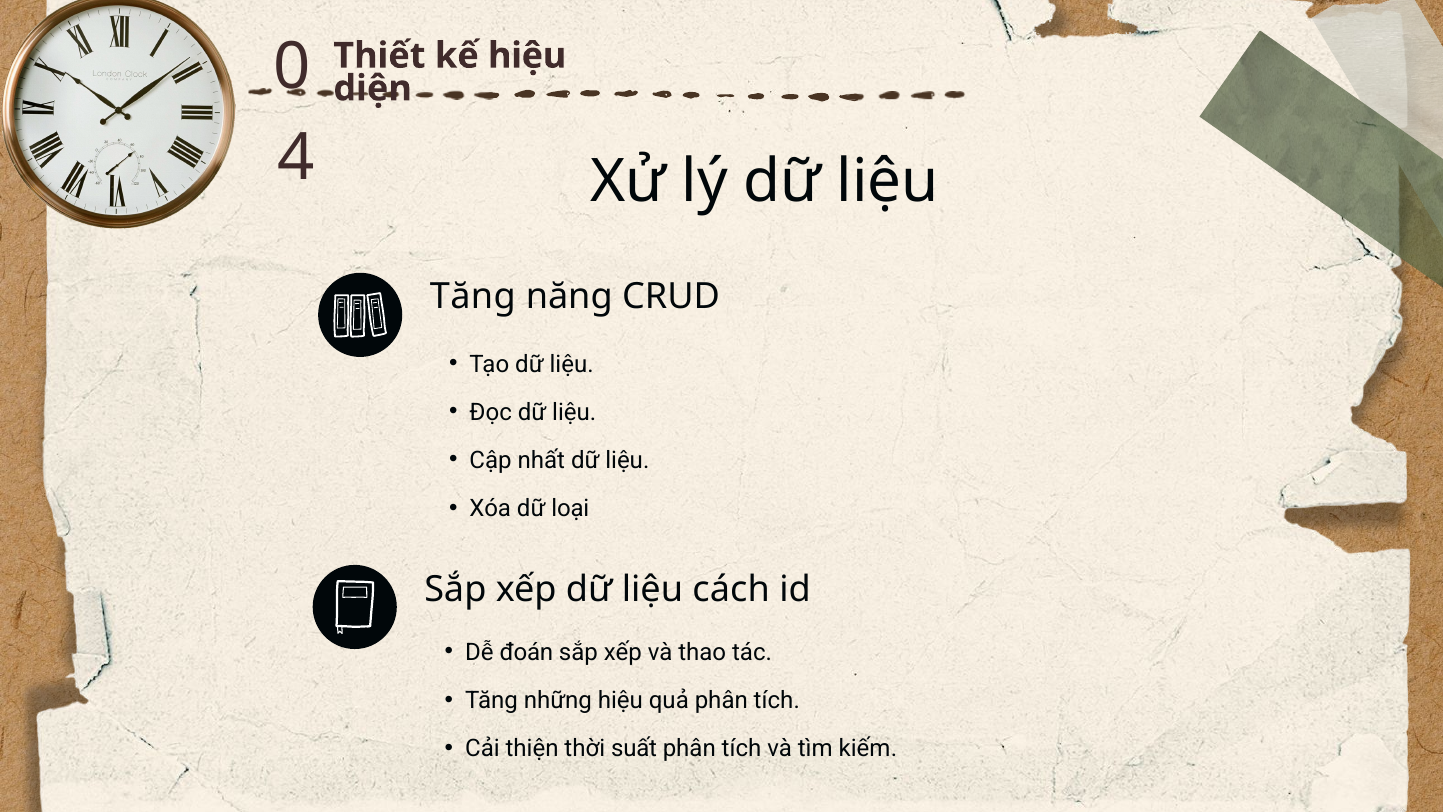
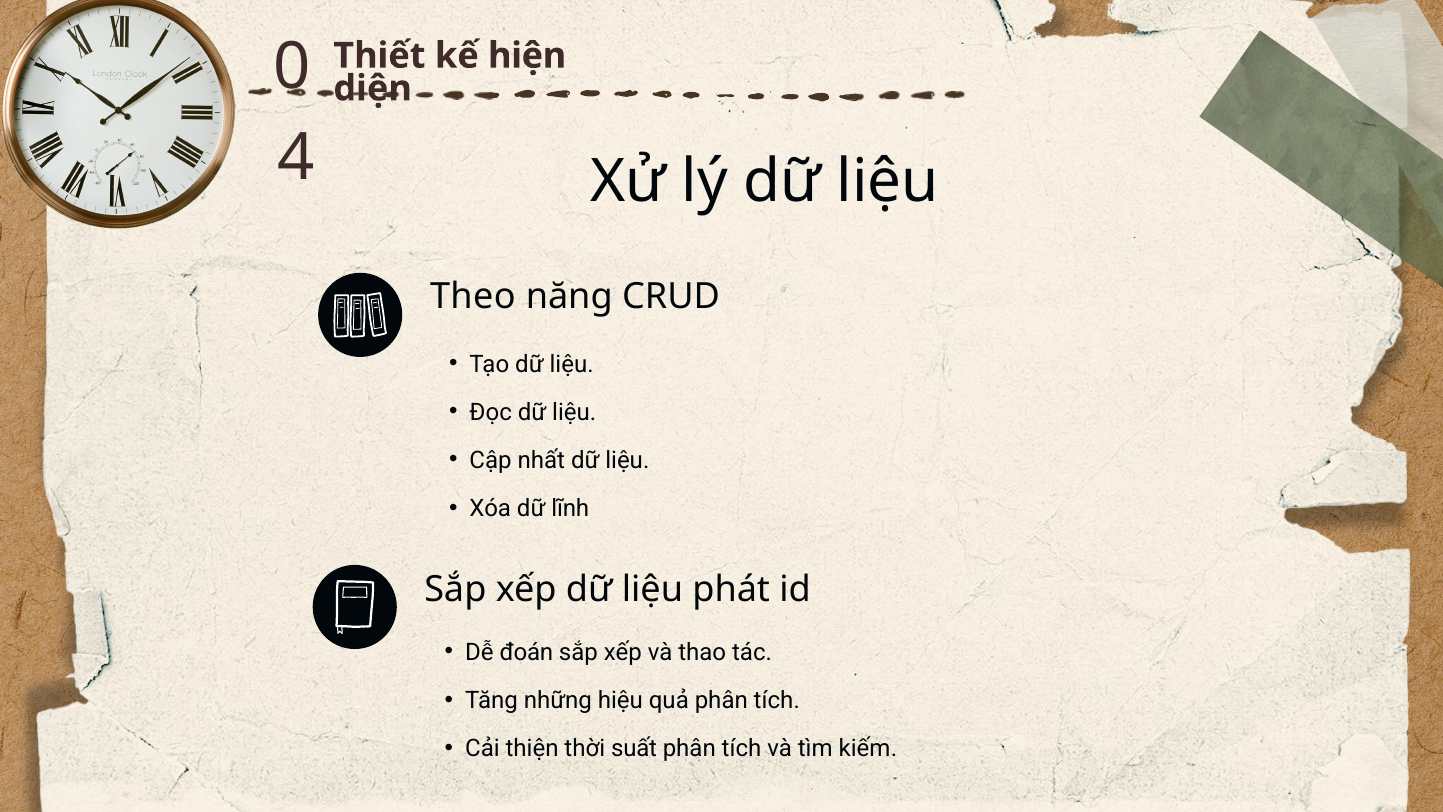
kế hiệu: hiệu -> hiện
Tăng at (473, 297): Tăng -> Theo
loại: loại -> lĩnh
cách: cách -> phát
